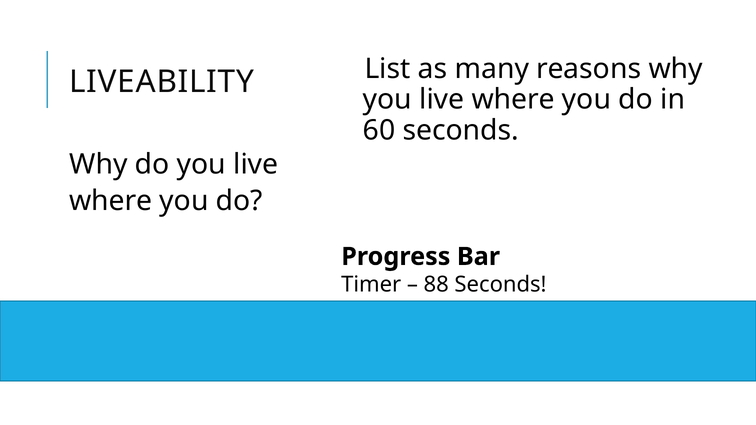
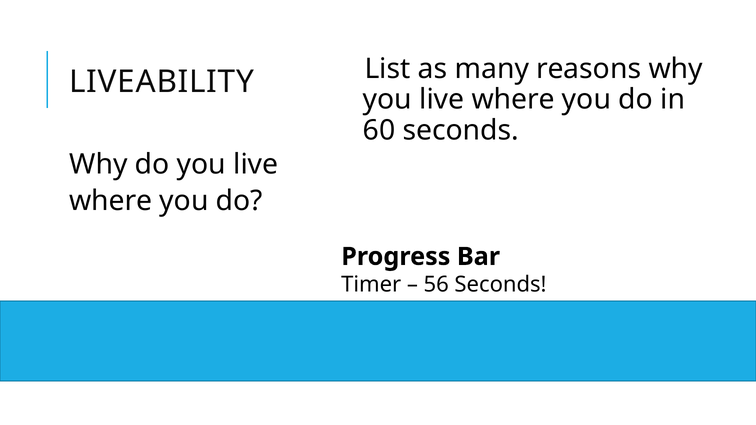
88: 88 -> 56
